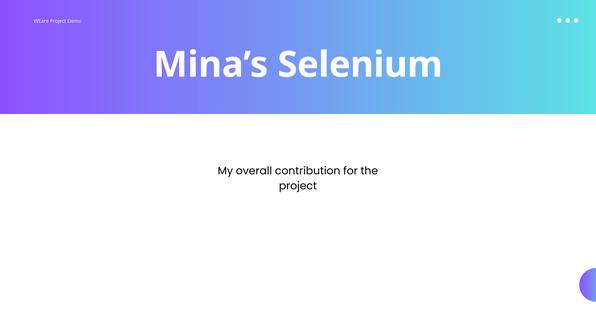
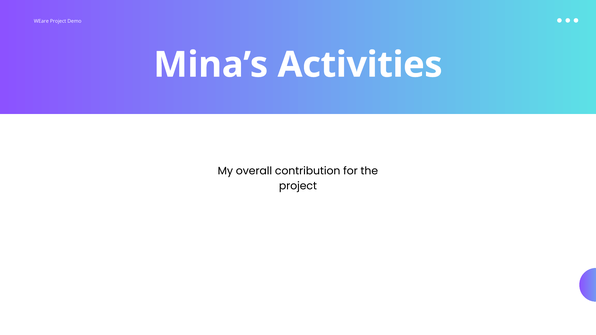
Selenium: Selenium -> Activities
